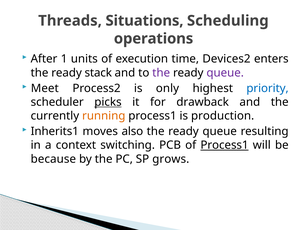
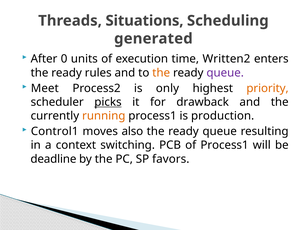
operations: operations -> generated
1: 1 -> 0
Devices2: Devices2 -> Written2
stack: stack -> rules
the at (161, 73) colour: purple -> orange
priority colour: blue -> orange
Inherits1: Inherits1 -> Control1
Process1 at (225, 145) underline: present -> none
because: because -> deadline
grows: grows -> favors
